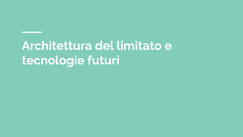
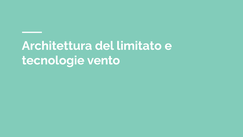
futuri: futuri -> vento
